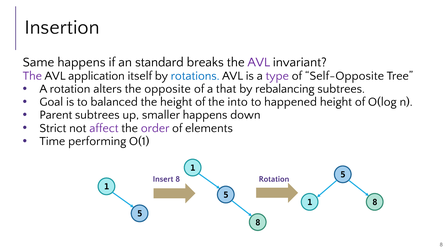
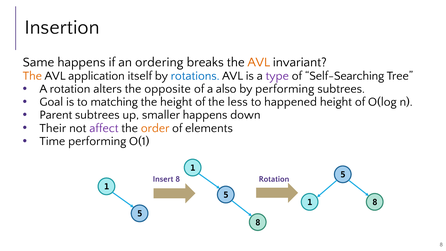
standard: standard -> ordering
AVL at (259, 62) colour: purple -> orange
The at (32, 76) colour: purple -> orange
Self-Opposite: Self-Opposite -> Self-Searching
that: that -> also
by rebalancing: rebalancing -> performing
balanced: balanced -> matching
into: into -> less
Strict: Strict -> Their
order colour: purple -> orange
